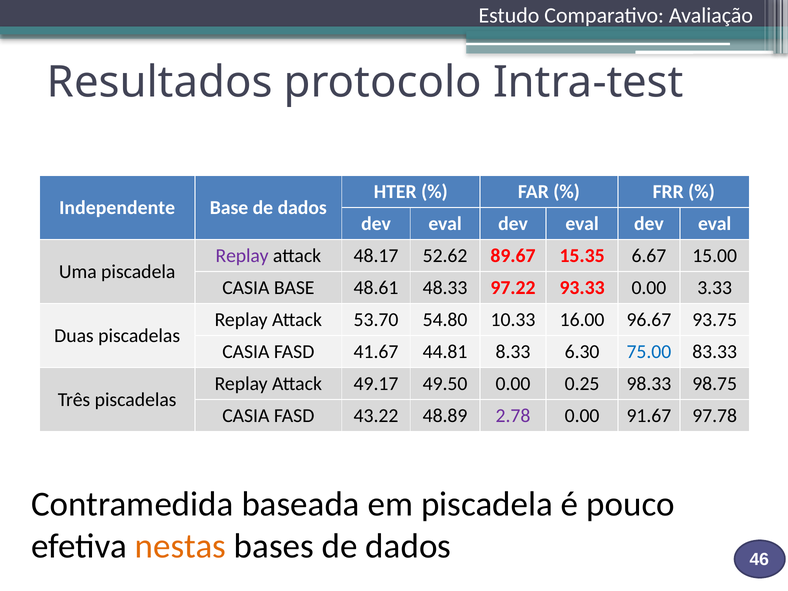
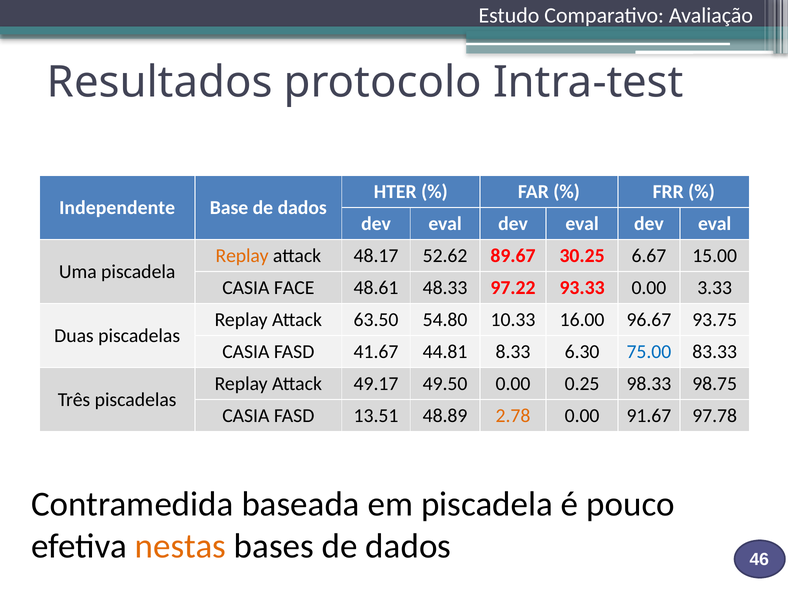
Replay at (242, 256) colour: purple -> orange
15.35: 15.35 -> 30.25
CASIA BASE: BASE -> FACE
53.70: 53.70 -> 63.50
43.22: 43.22 -> 13.51
2.78 colour: purple -> orange
